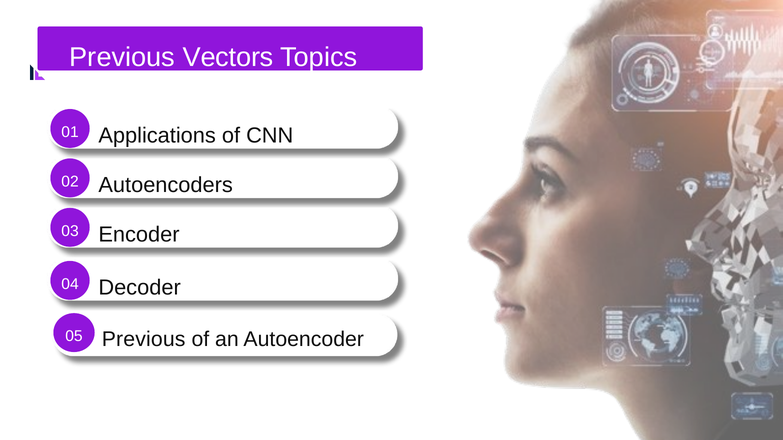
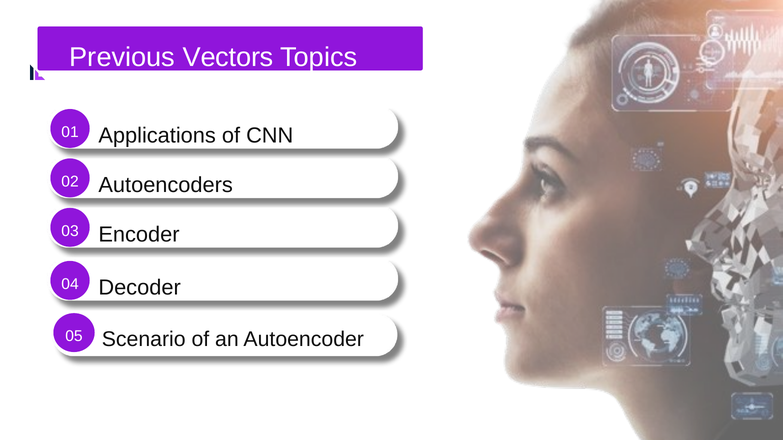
05 Previous: Previous -> Scenario
